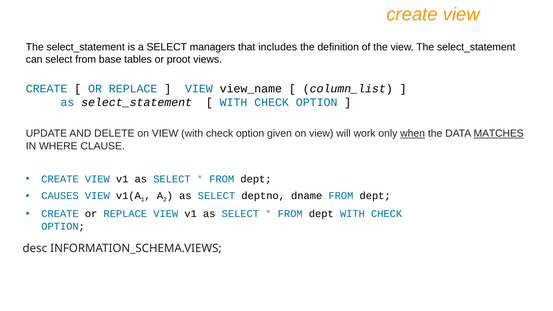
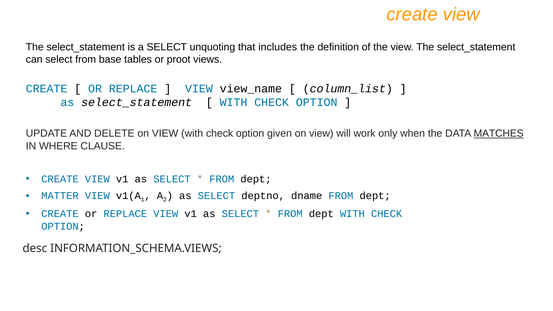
managers: managers -> unquoting
when underline: present -> none
CAUSES: CAUSES -> MATTER
